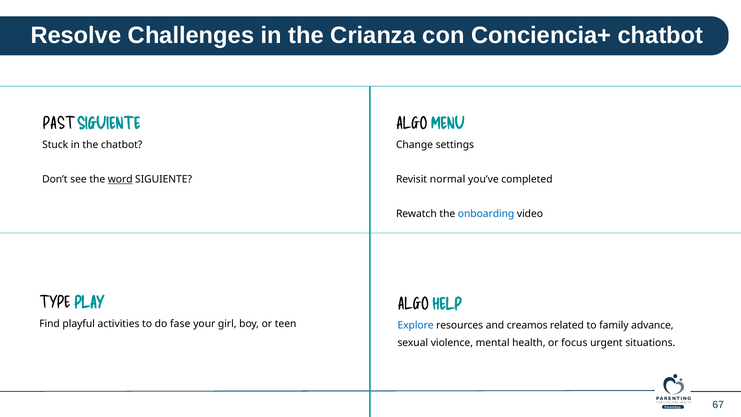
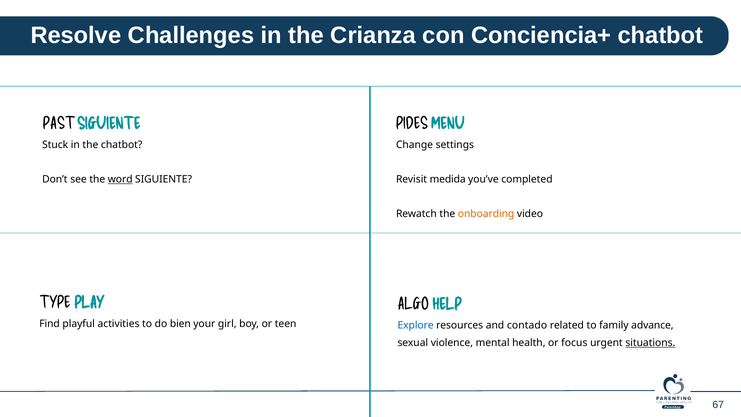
ALGO at (412, 124): ALGO -> PIDES
normal: normal -> medida
onboarding colour: blue -> orange
fase: fase -> bien
creamos: creamos -> contado
situations underline: none -> present
